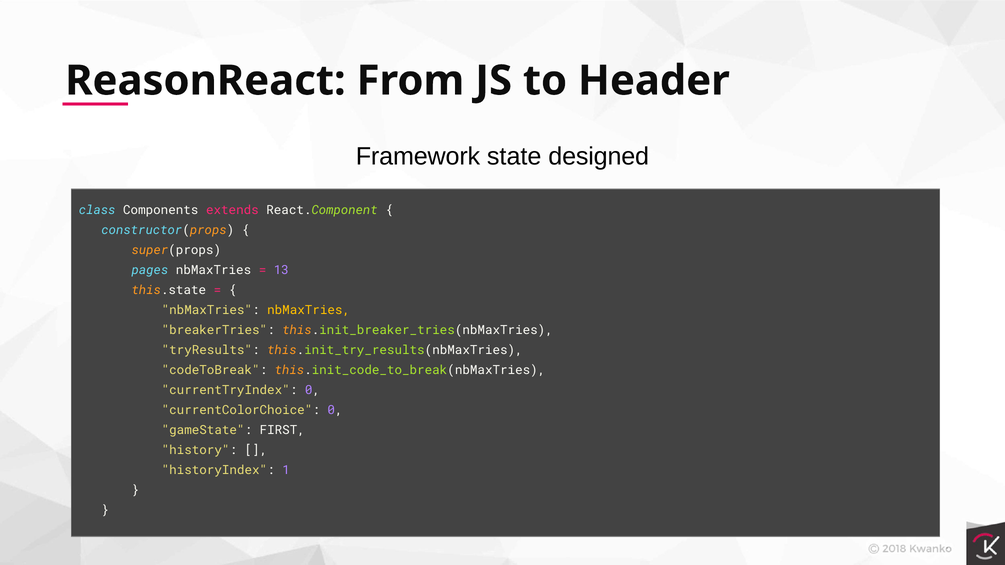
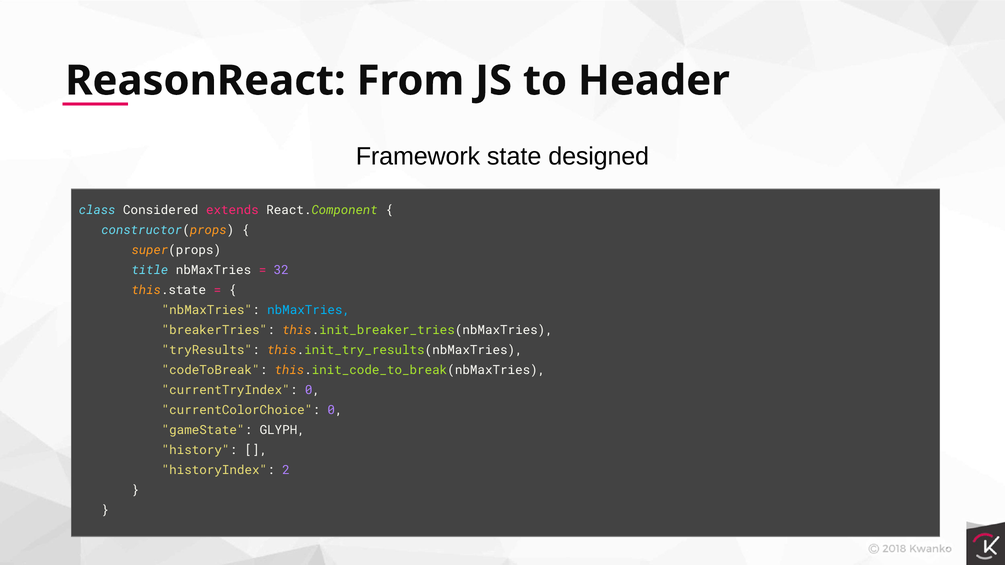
Components: Components -> Considered
pages: pages -> title
13: 13 -> 32
nbMaxTries at (309, 310) colour: yellow -> light blue
FIRST: FIRST -> GLYPH
1: 1 -> 2
